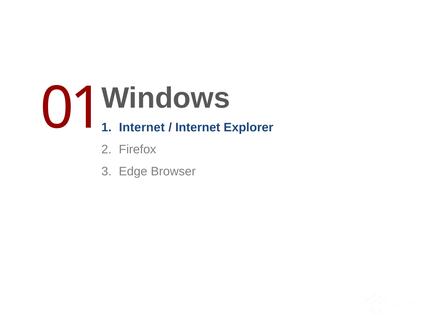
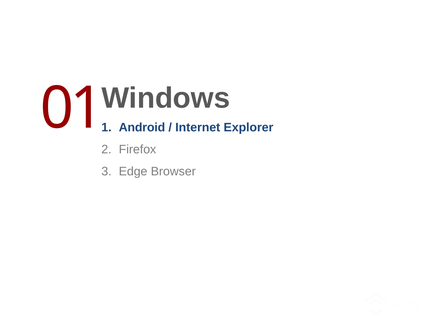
Internet at (142, 127): Internet -> Android
